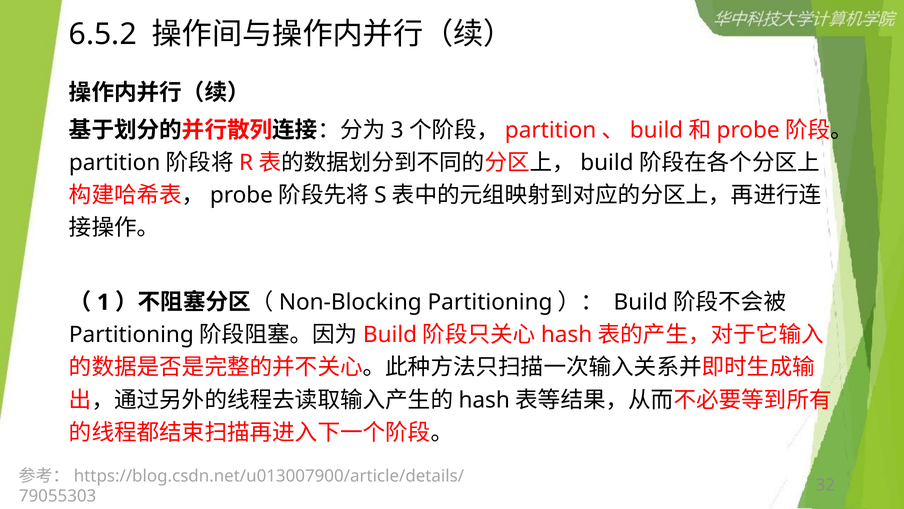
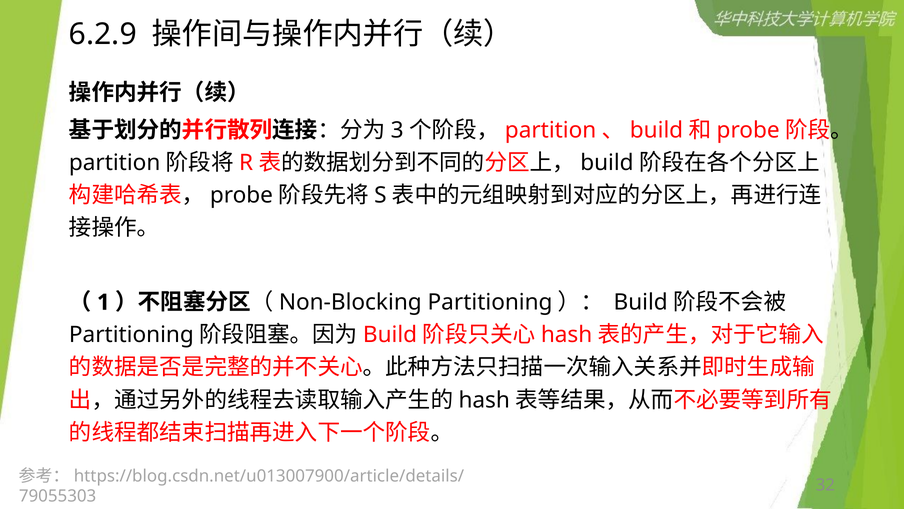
6.5.2: 6.5.2 -> 6.2.9
